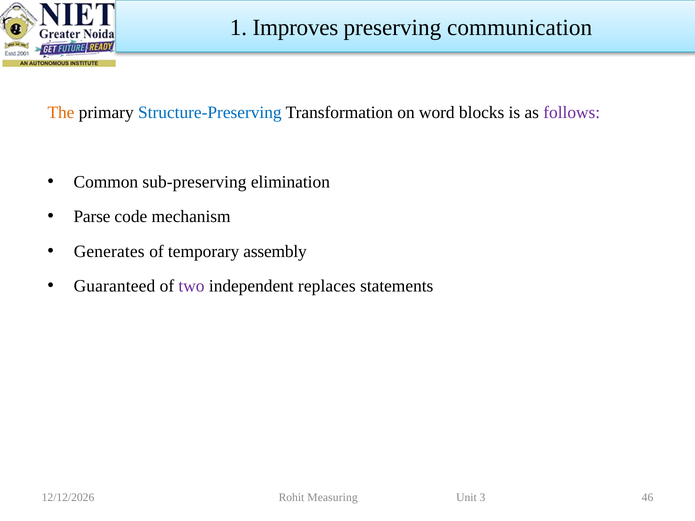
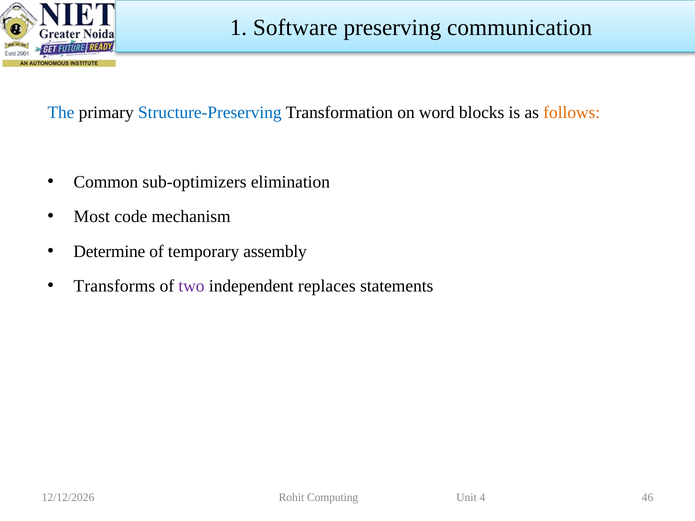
Improves: Improves -> Software
The colour: orange -> blue
follows colour: purple -> orange
sub-preserving: sub-preserving -> sub-optimizers
Parse: Parse -> Most
Generates: Generates -> Determine
Guaranteed: Guaranteed -> Transforms
Measuring: Measuring -> Computing
3: 3 -> 4
